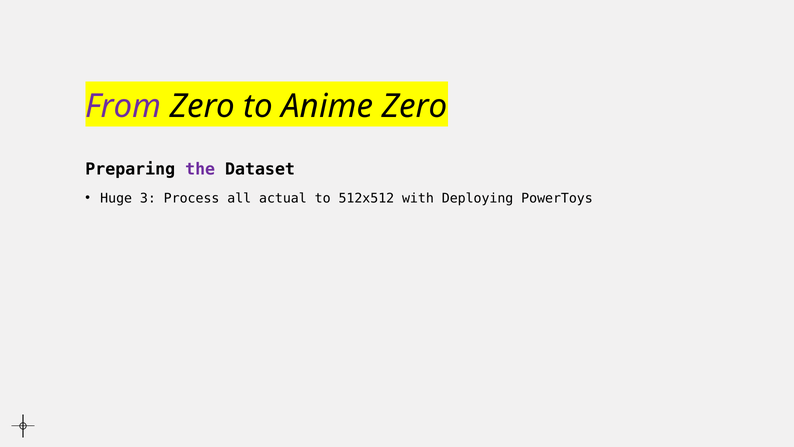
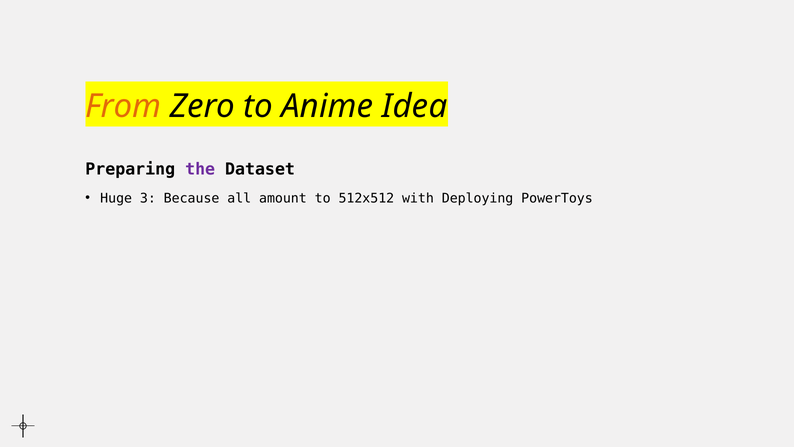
From colour: purple -> orange
Anime Zero: Zero -> Idea
Process: Process -> Because
actual: actual -> amount
